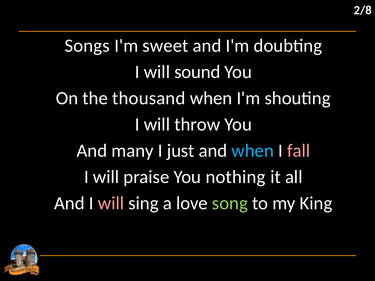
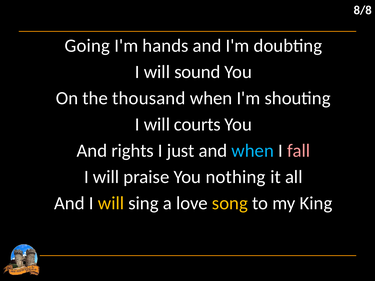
2/8: 2/8 -> 8/8
Songs: Songs -> Going
sweet: sweet -> hands
throw: throw -> courts
many: many -> rights
will at (111, 203) colour: pink -> yellow
song colour: light green -> yellow
